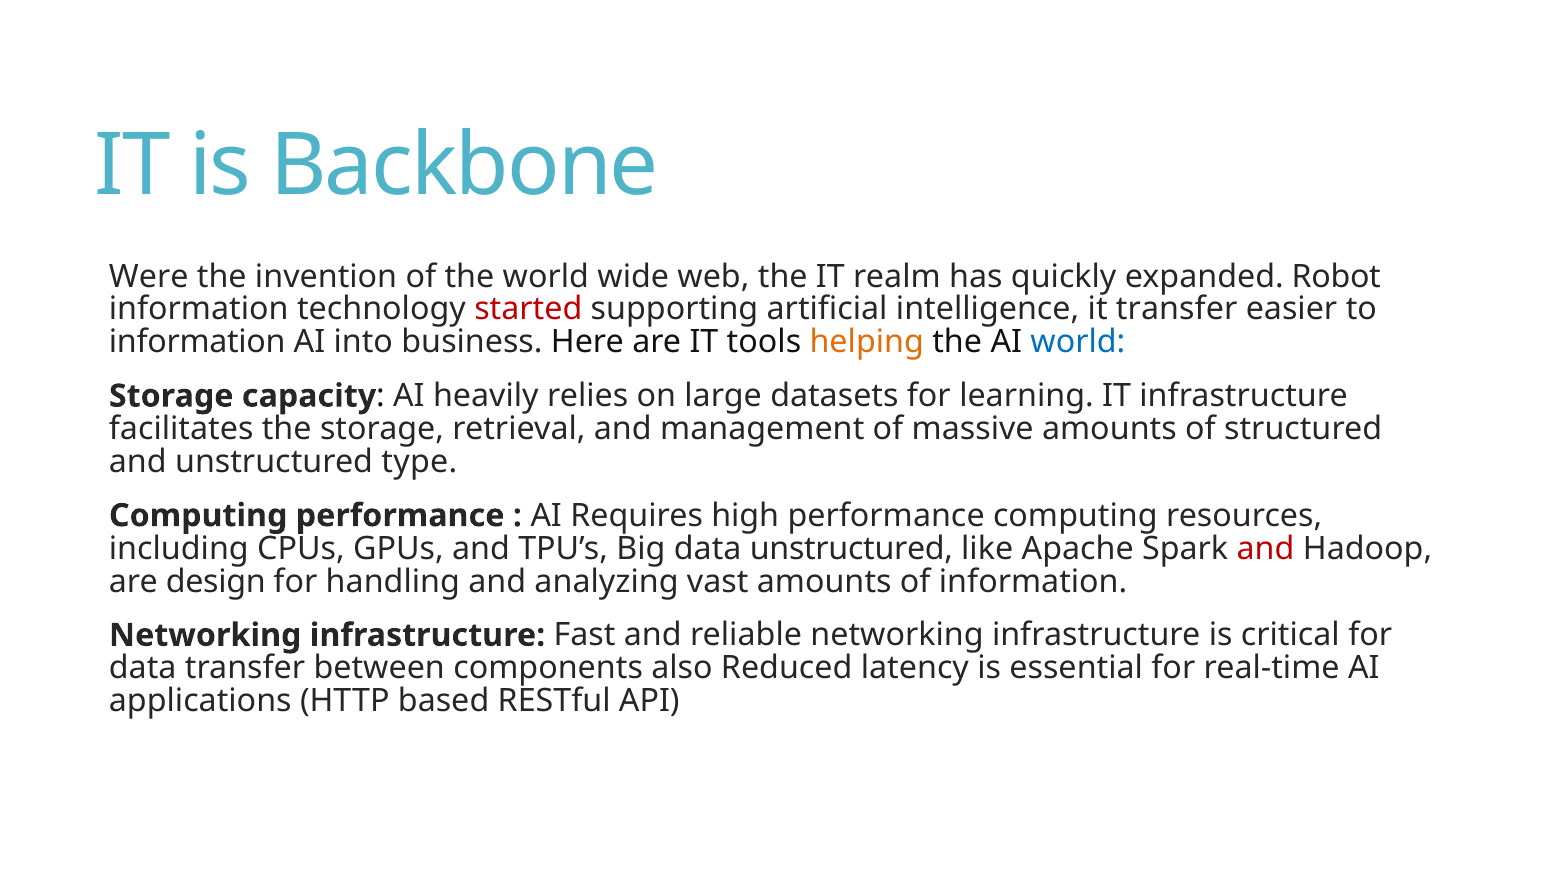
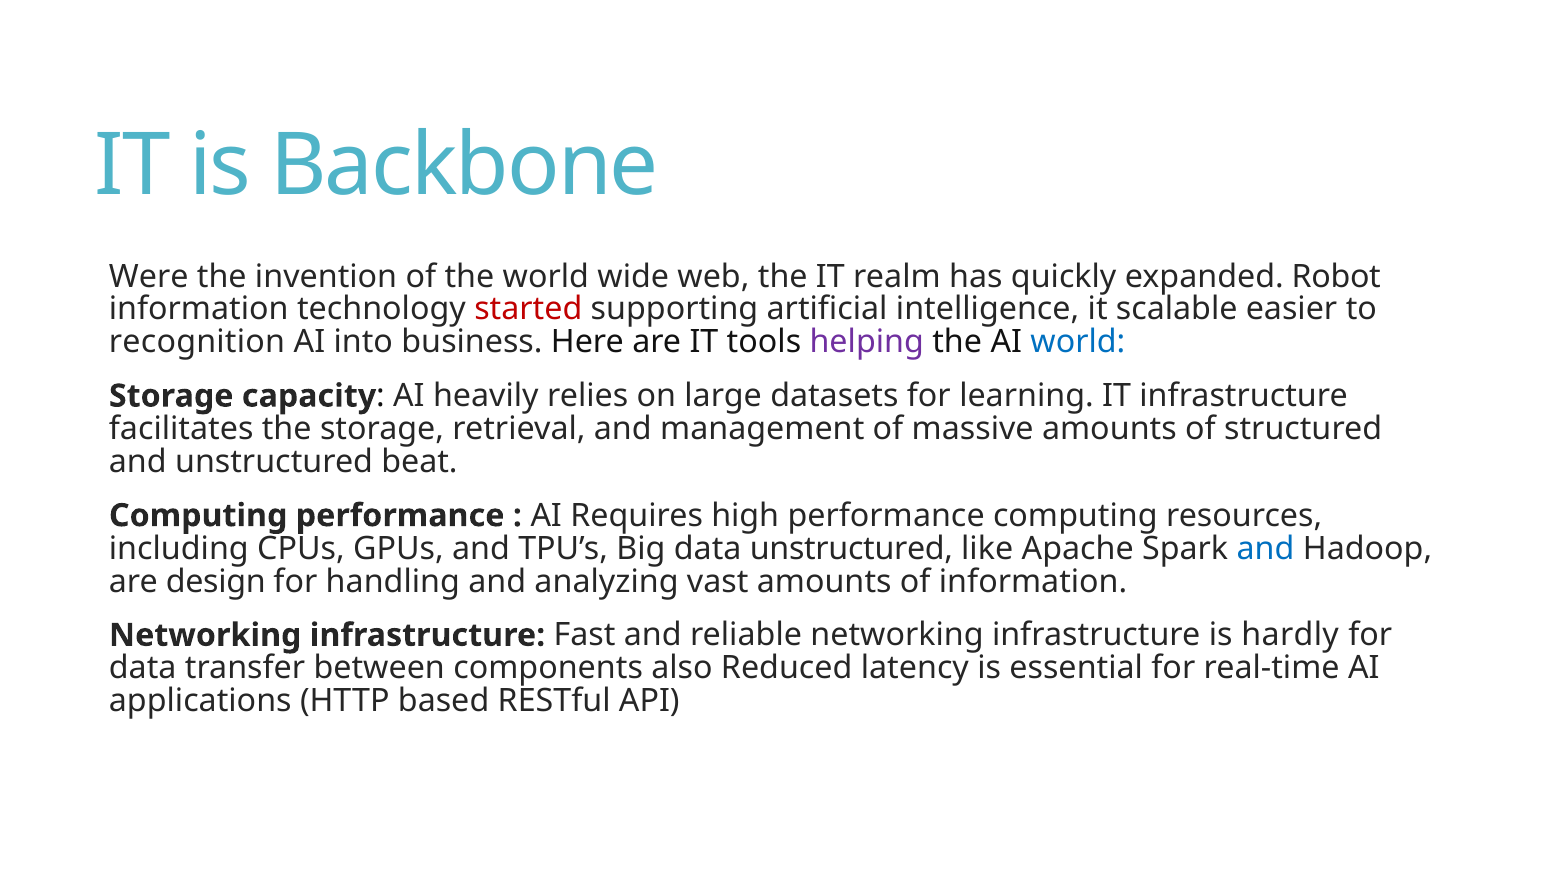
it transfer: transfer -> scalable
information at (197, 342): information -> recognition
helping colour: orange -> purple
type: type -> beat
and at (1266, 549) colour: red -> blue
critical: critical -> hardly
